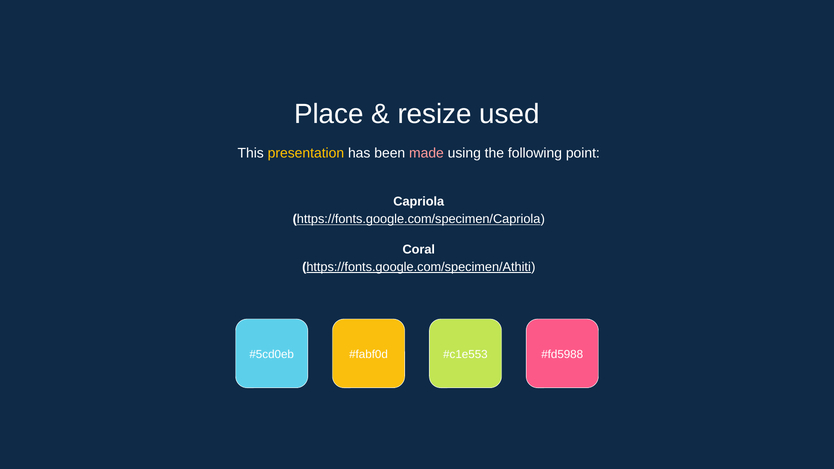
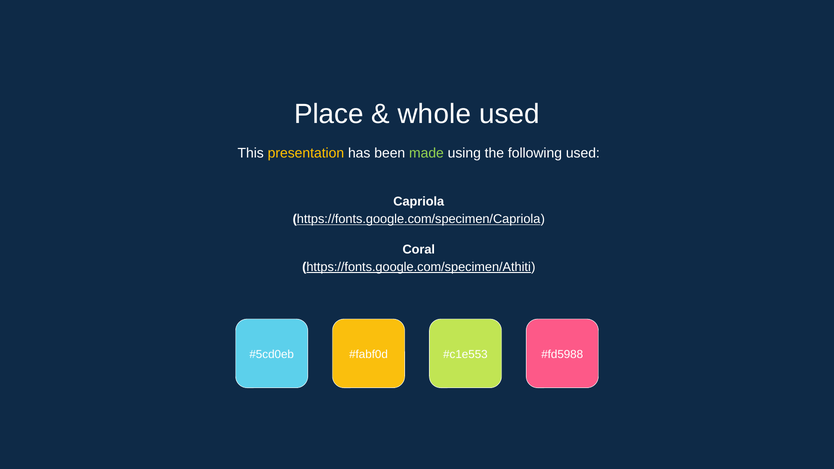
resize: resize -> whole
made colour: pink -> light green
following point: point -> used
